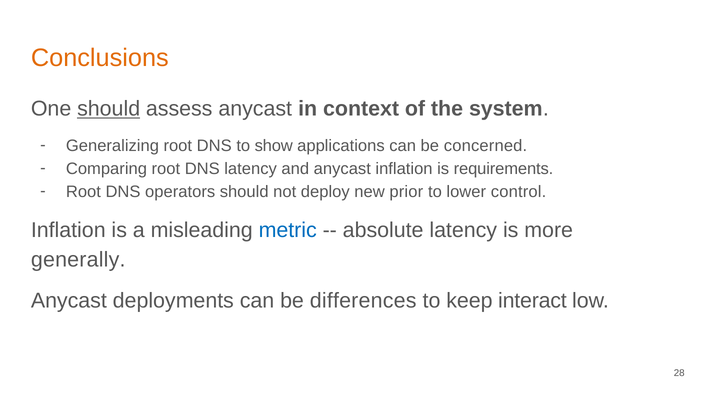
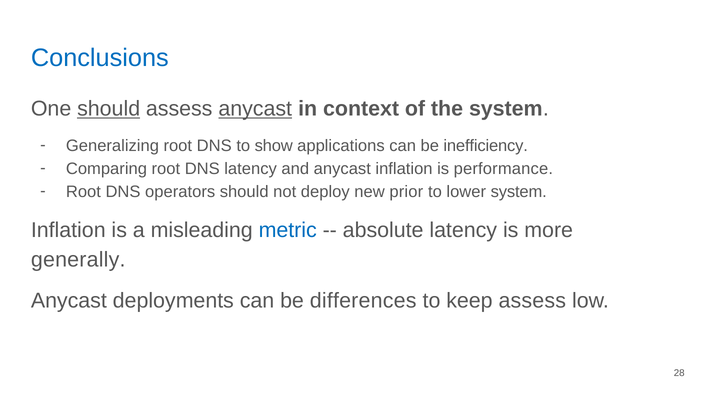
Conclusions colour: orange -> blue
anycast at (255, 109) underline: none -> present
concerned: concerned -> inefficiency
requirements: requirements -> performance
lower control: control -> system
keep interact: interact -> assess
